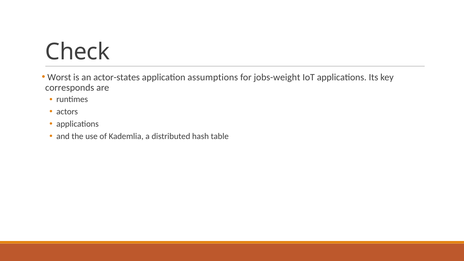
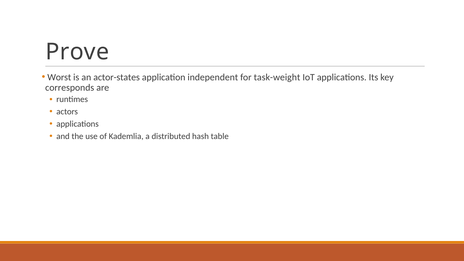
Check: Check -> Prove
assumptions: assumptions -> independent
jobs-weight: jobs-weight -> task-weight
